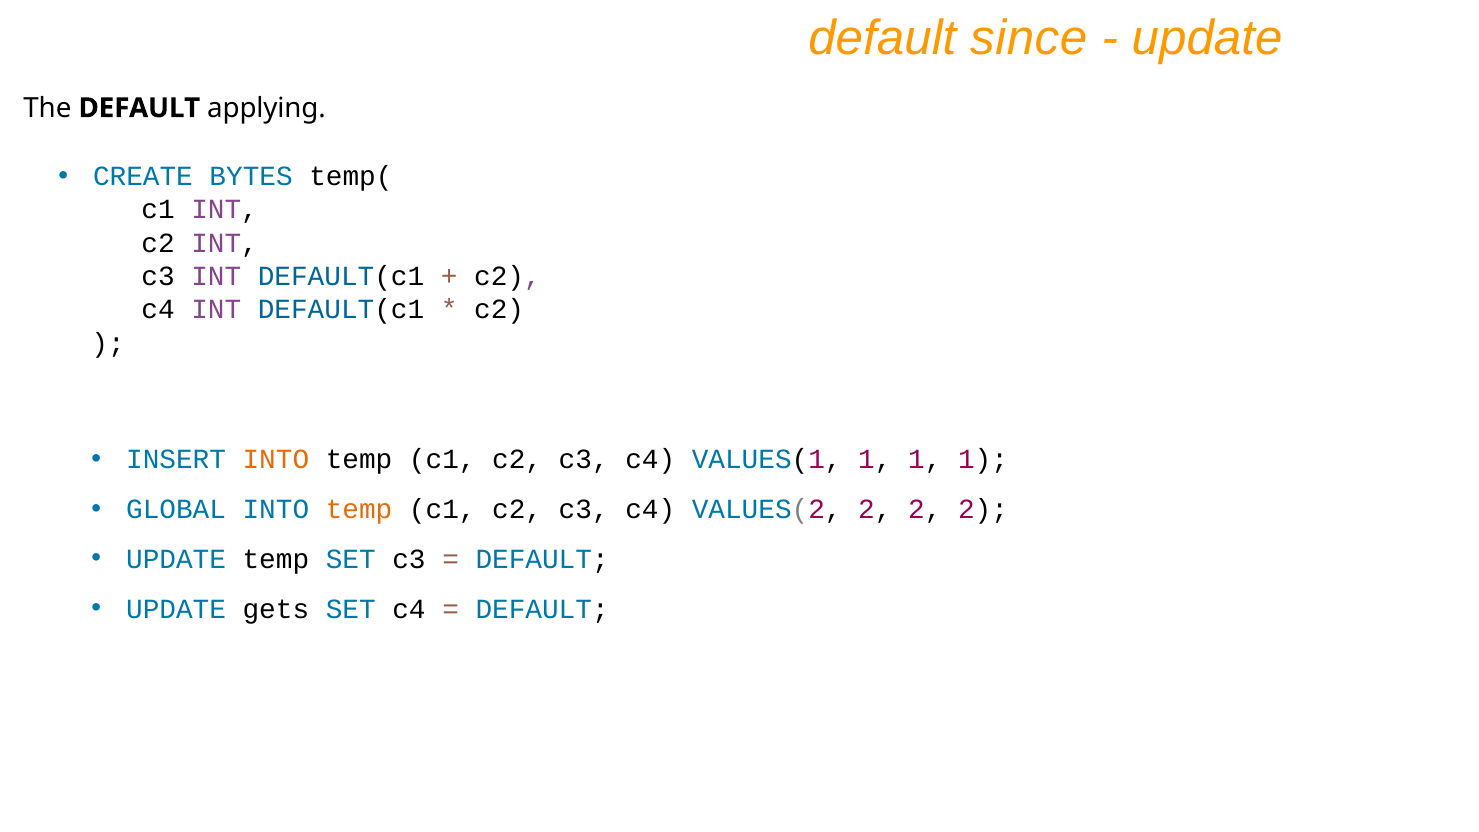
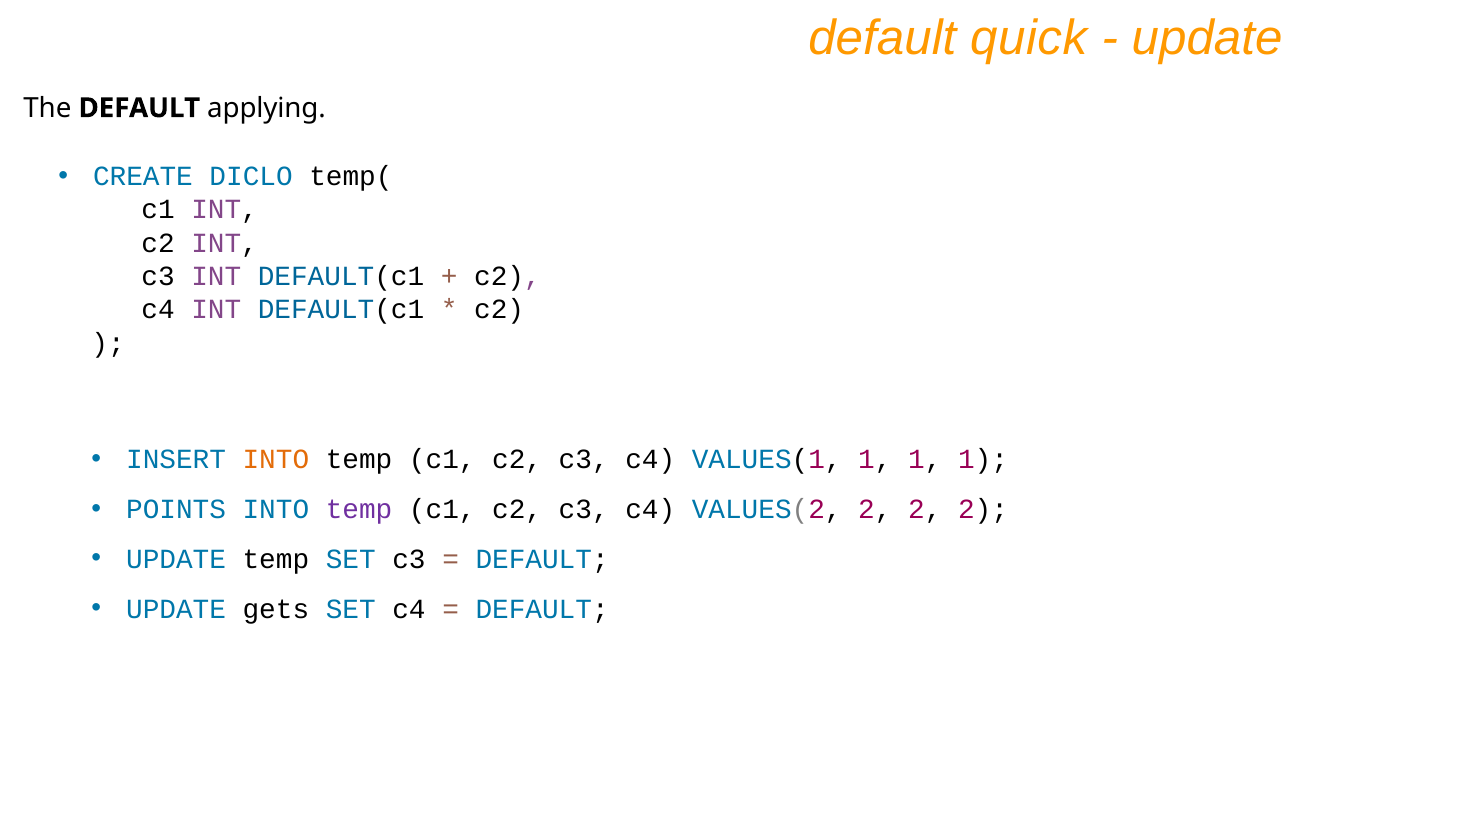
since: since -> quick
BYTES: BYTES -> DICLO
GLOBAL: GLOBAL -> POINTS
temp at (359, 509) colour: orange -> purple
